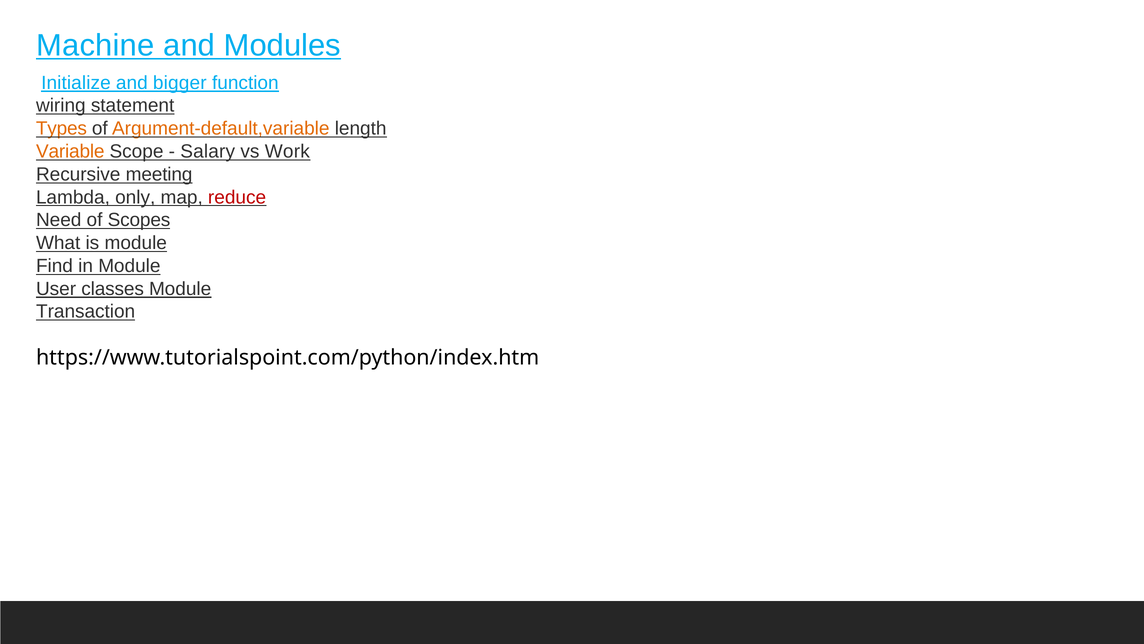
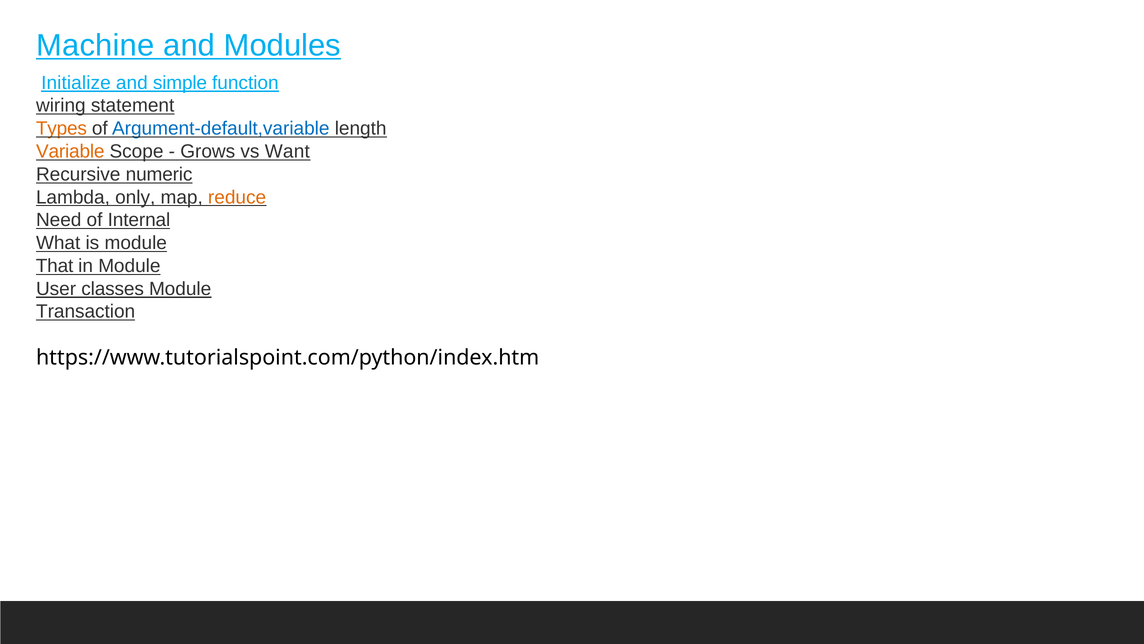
bigger: bigger -> simple
Argument-default,variable colour: orange -> blue
Salary: Salary -> Grows
Work: Work -> Want
meeting: meeting -> numeric
reduce colour: red -> orange
Scopes: Scopes -> Internal
Find: Find -> That
